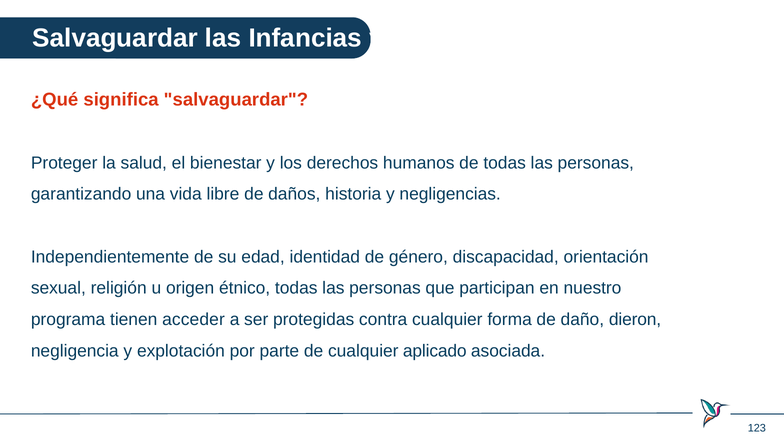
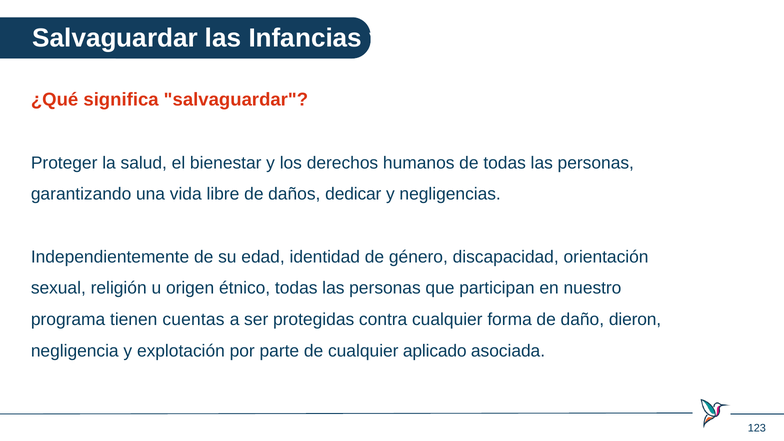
historia: historia -> dedicar
acceder: acceder -> cuentas
